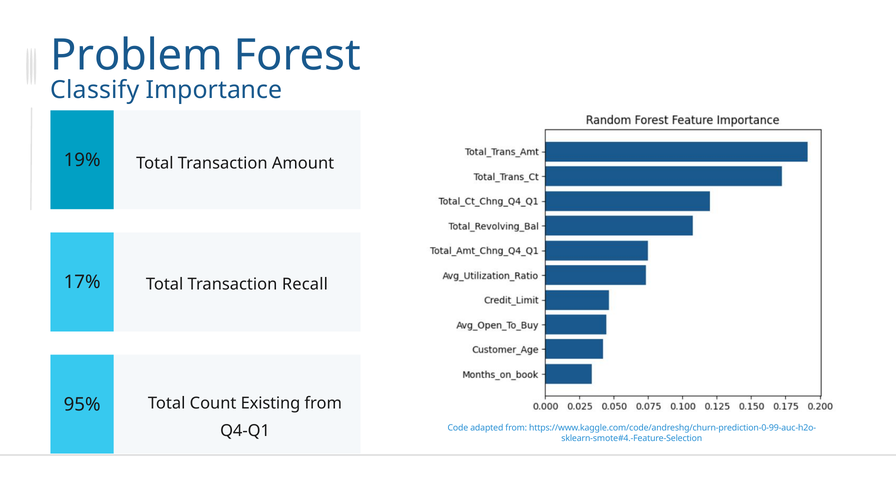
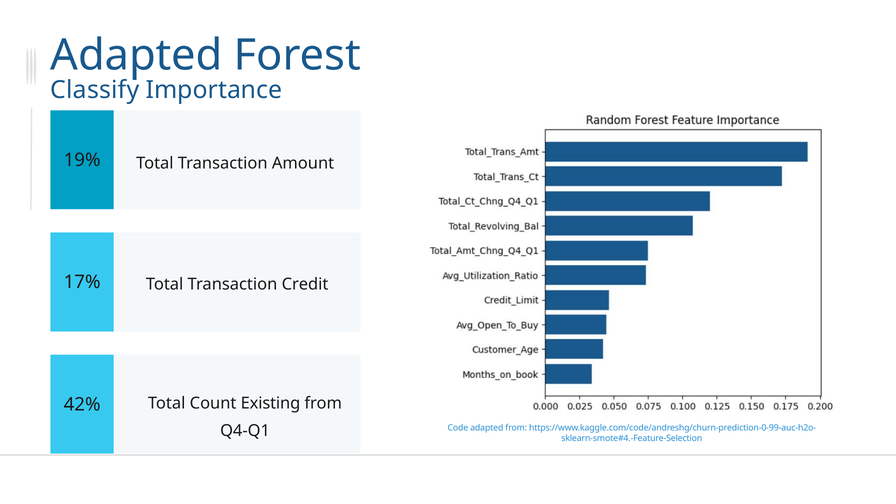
Problem at (137, 55): Problem -> Adapted
Recall: Recall -> Credit
95%: 95% -> 42%
